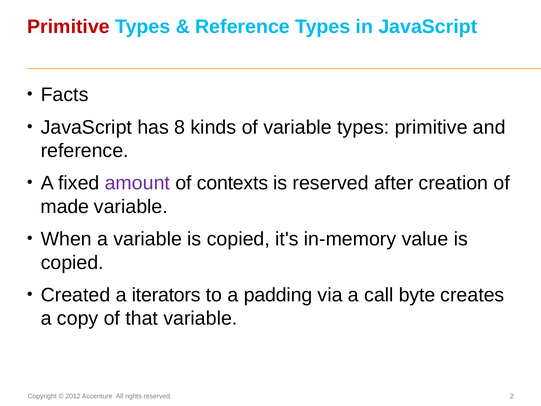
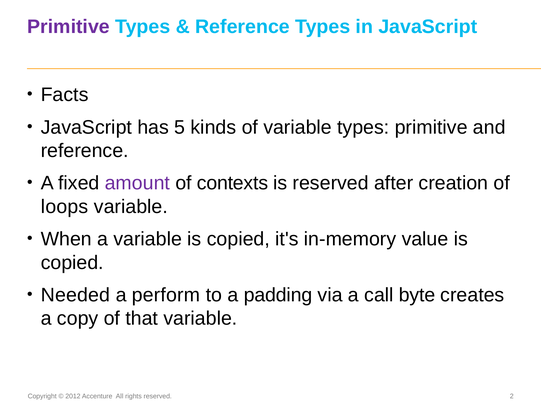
Primitive at (69, 27) colour: red -> purple
8: 8 -> 5
made: made -> loops
Created: Created -> Needed
iterators: iterators -> perform
